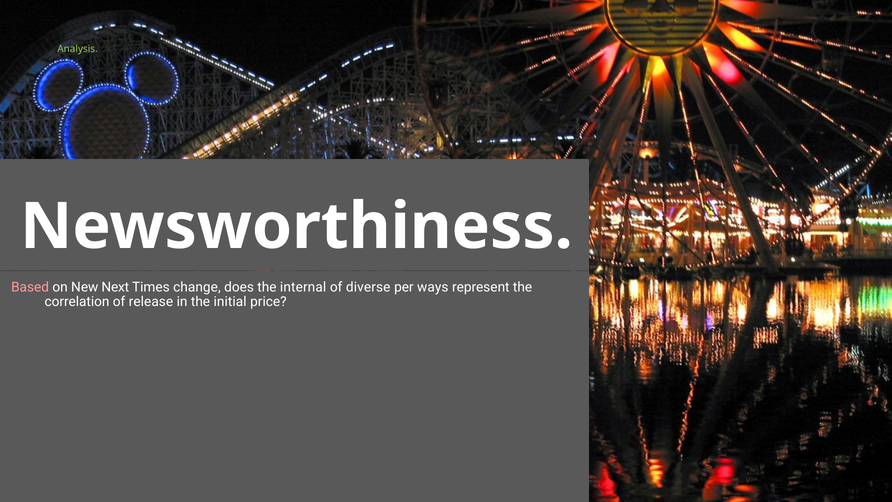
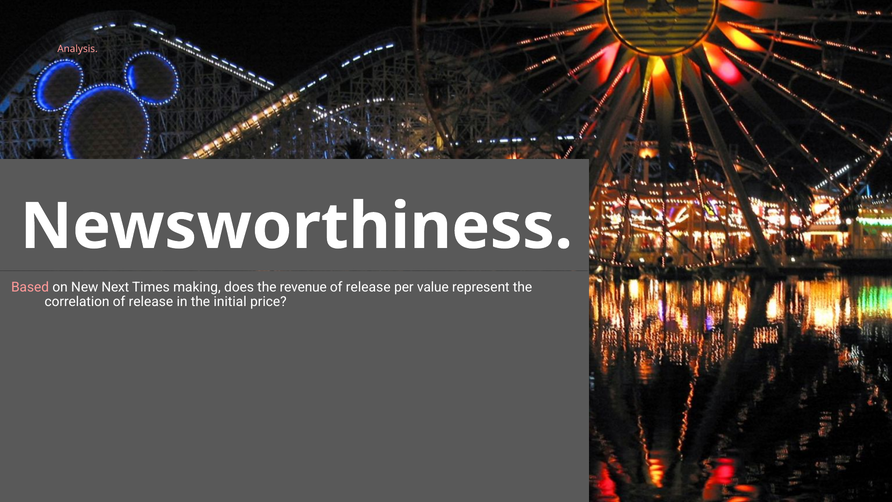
Analysis colour: light green -> pink
change: change -> making
internal: internal -> revenue
diverse at (368, 287): diverse -> release
ways: ways -> value
